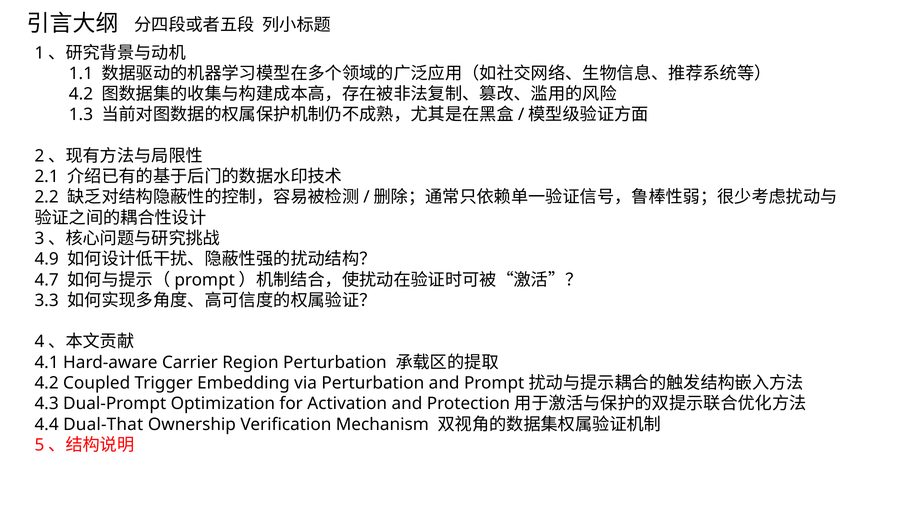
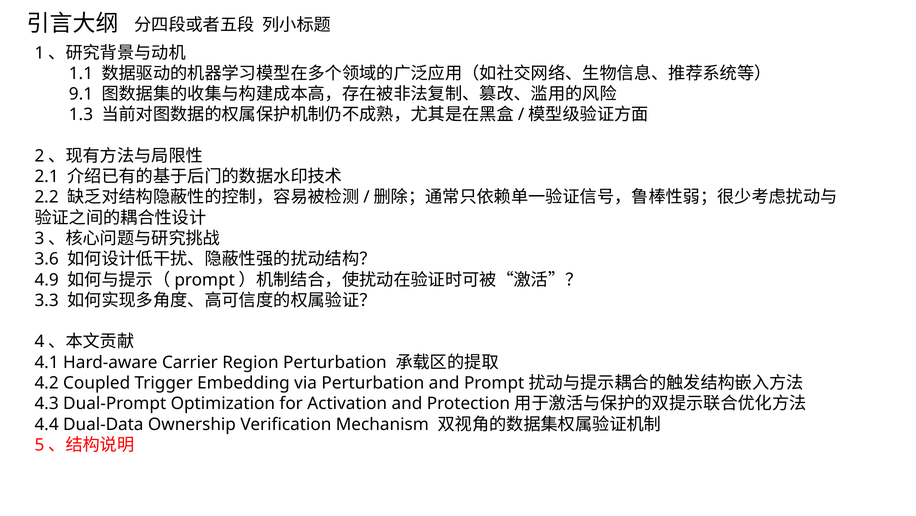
4.2 at (81, 94): 4.2 -> 9.1
4.9: 4.9 -> 3.6
4.7: 4.7 -> 4.9
Dual-That: Dual-That -> Dual-Data
